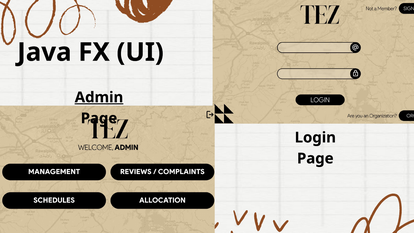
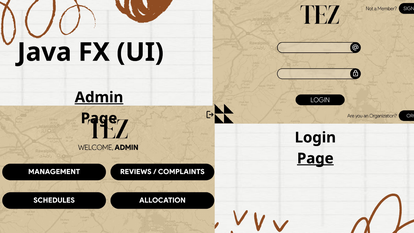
Page at (315, 158) underline: none -> present
